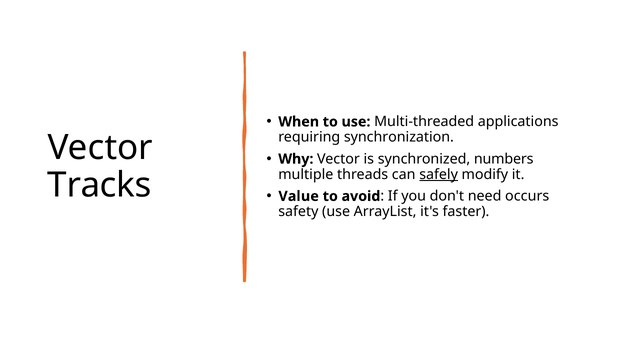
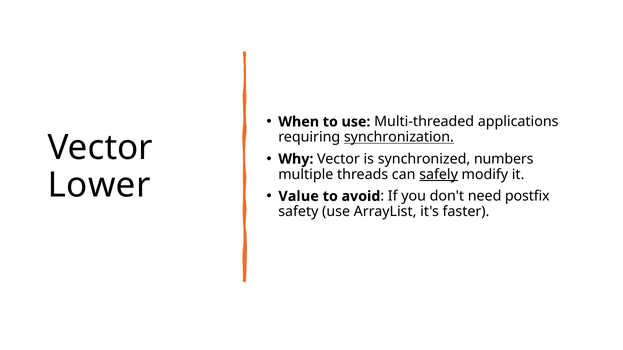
synchronization underline: none -> present
Tracks: Tracks -> Lower
occurs: occurs -> postfix
